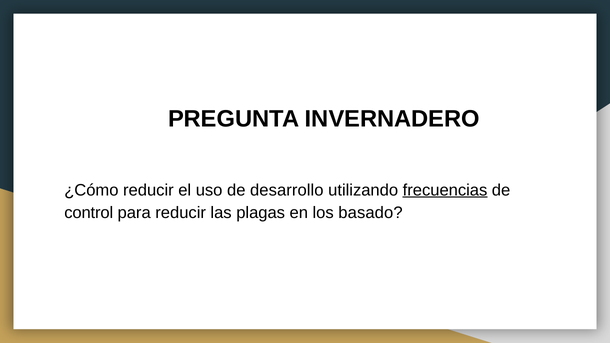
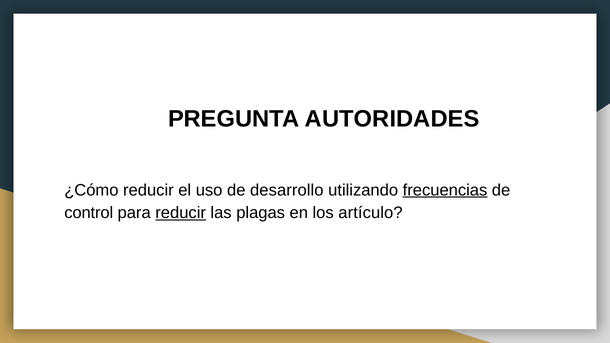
INVERNADERO: INVERNADERO -> AUTORIDADES
reducir at (181, 213) underline: none -> present
basado: basado -> artículo
